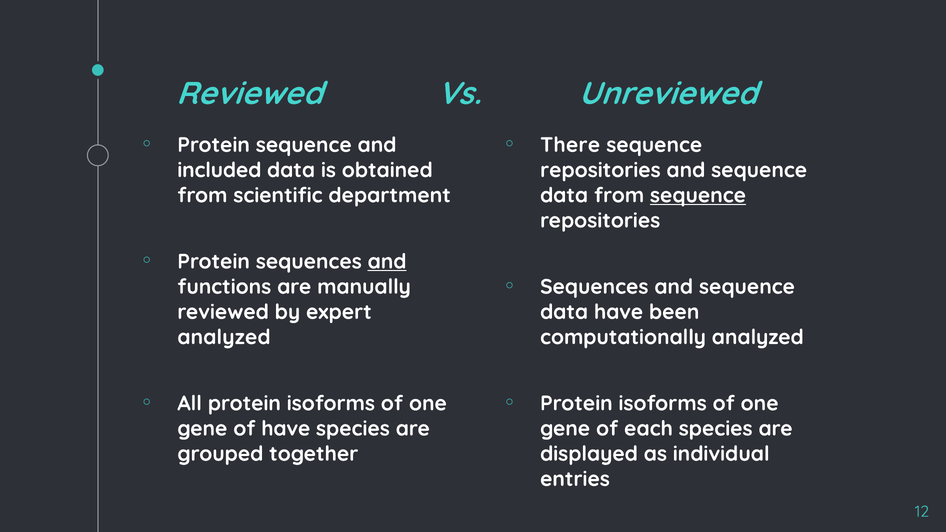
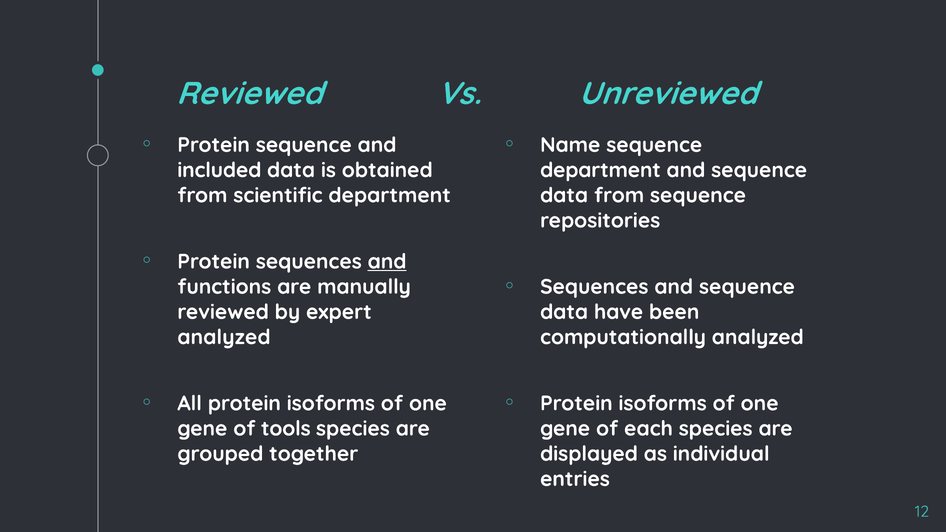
There: There -> Name
repositories at (600, 170): repositories -> department
sequence at (698, 195) underline: present -> none
of have: have -> tools
